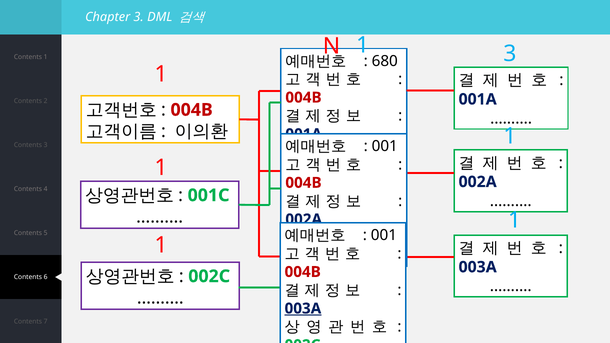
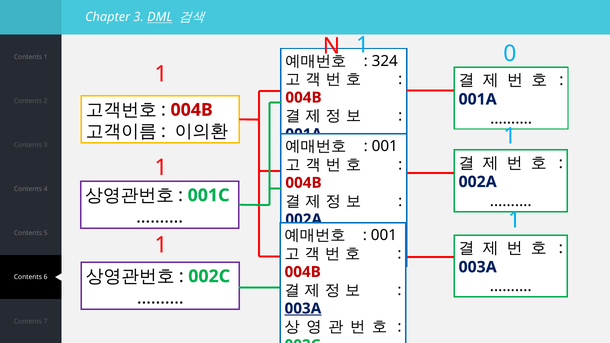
DML underline: none -> present
1 3: 3 -> 0
680: 680 -> 324
